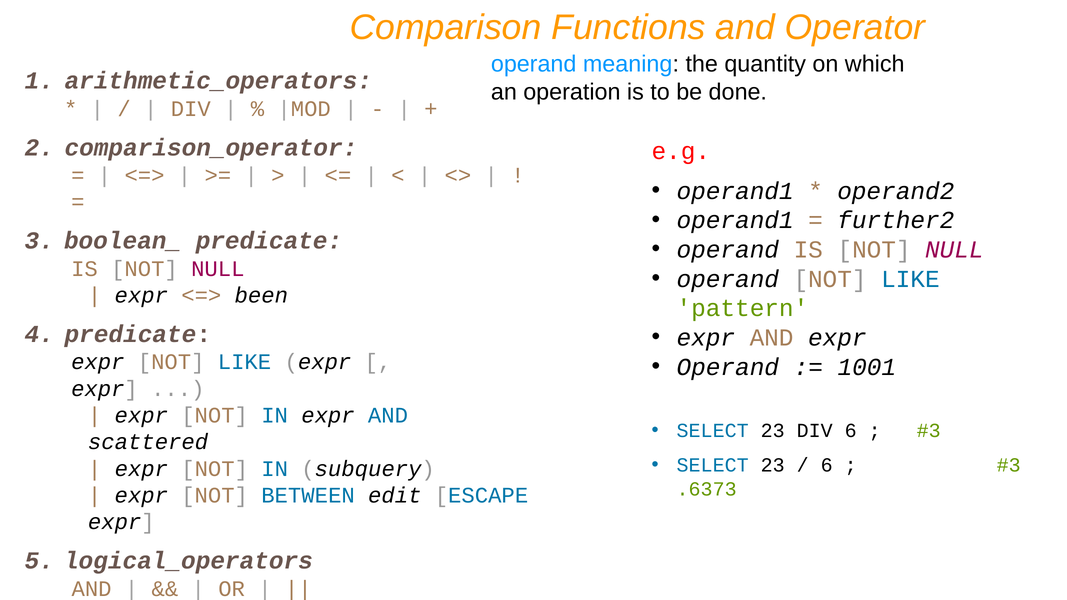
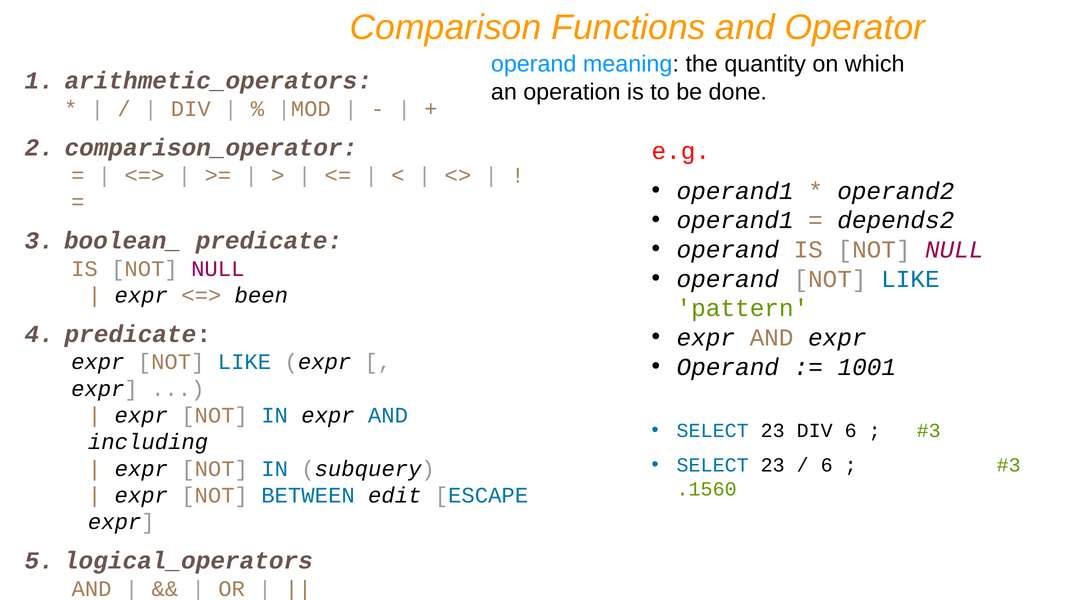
further2: further2 -> depends2
scattered: scattered -> including
.6373: .6373 -> .1560
